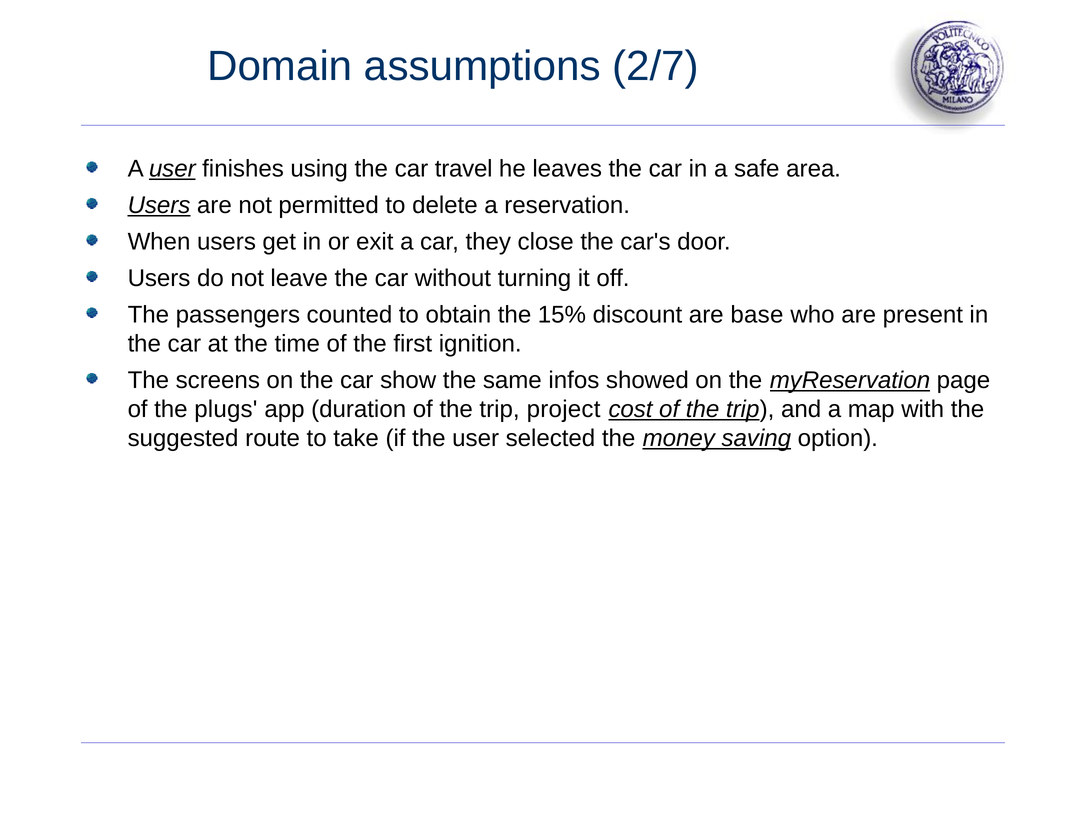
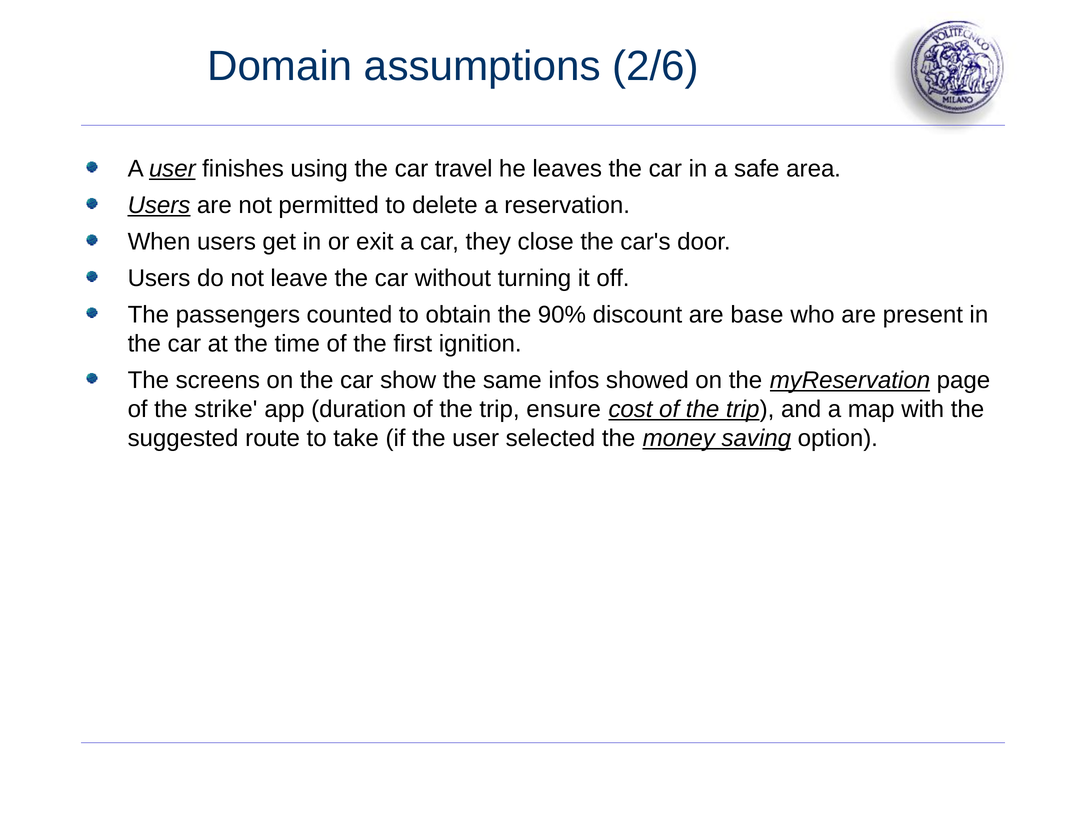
2/7: 2/7 -> 2/6
15%: 15% -> 90%
plugs: plugs -> strike
project: project -> ensure
